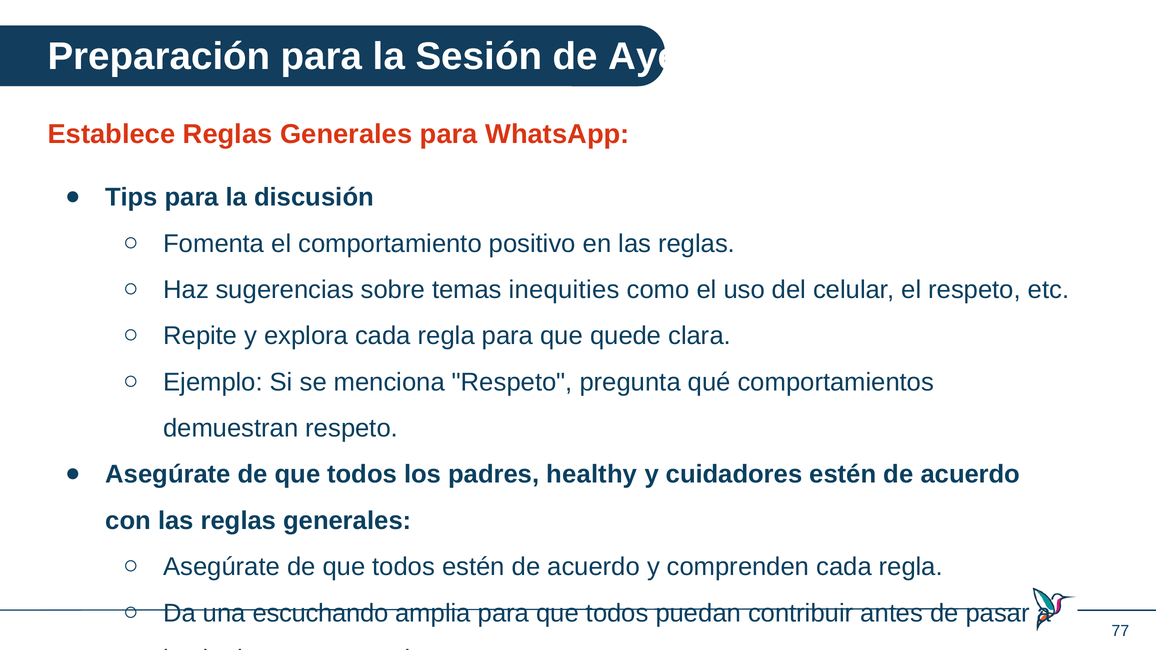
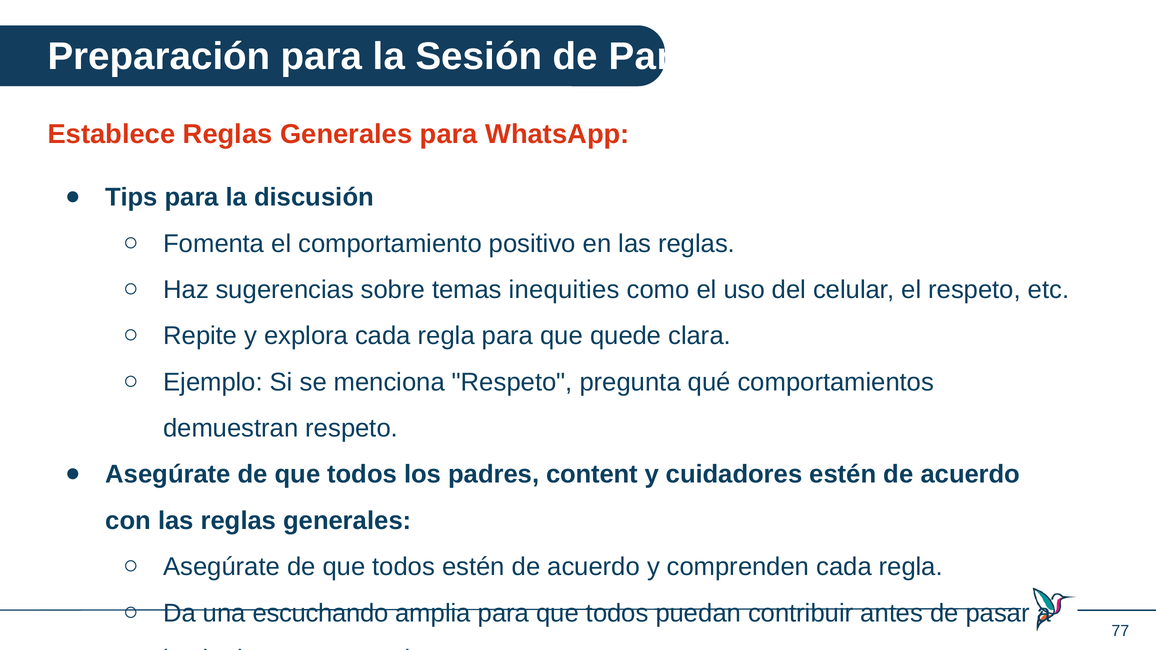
de Ayer: Ayer -> Para
healthy: healthy -> content
